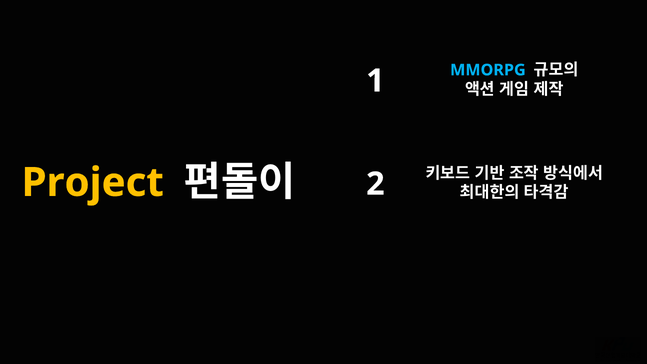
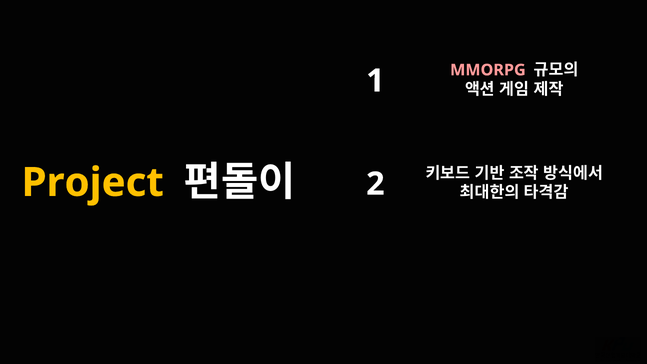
MMORPG colour: light blue -> pink
